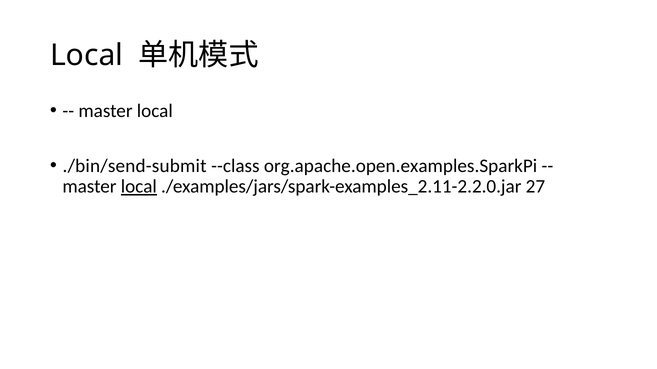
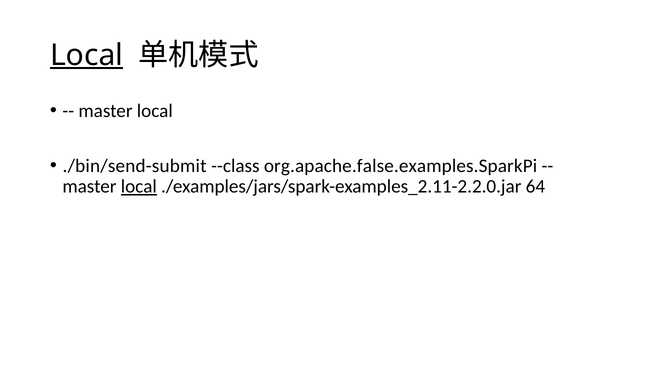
Local at (87, 55) underline: none -> present
org.apache.open.examples.SparkPi: org.apache.open.examples.SparkPi -> org.apache.false.examples.SparkPi
27: 27 -> 64
